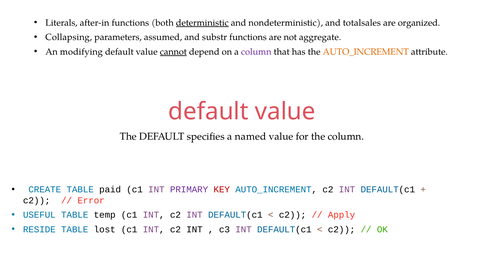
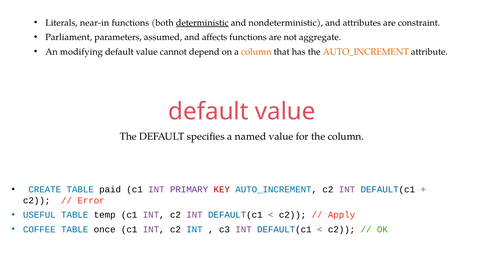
after-in: after-in -> near-in
totalsales: totalsales -> attributes
organized: organized -> constraint
Collapsing: Collapsing -> Parliament
substr: substr -> affects
cannot underline: present -> none
column at (256, 52) colour: purple -> orange
RESIDE: RESIDE -> COFFEE
lost: lost -> once
INT at (195, 230) colour: black -> blue
